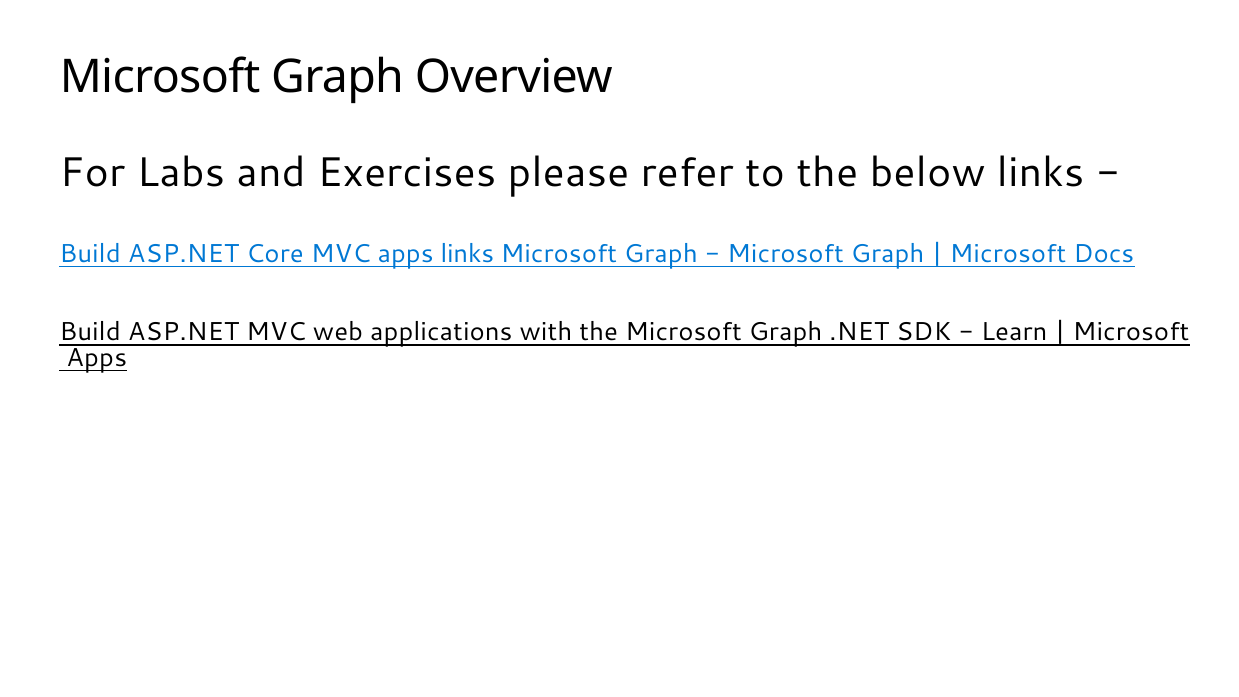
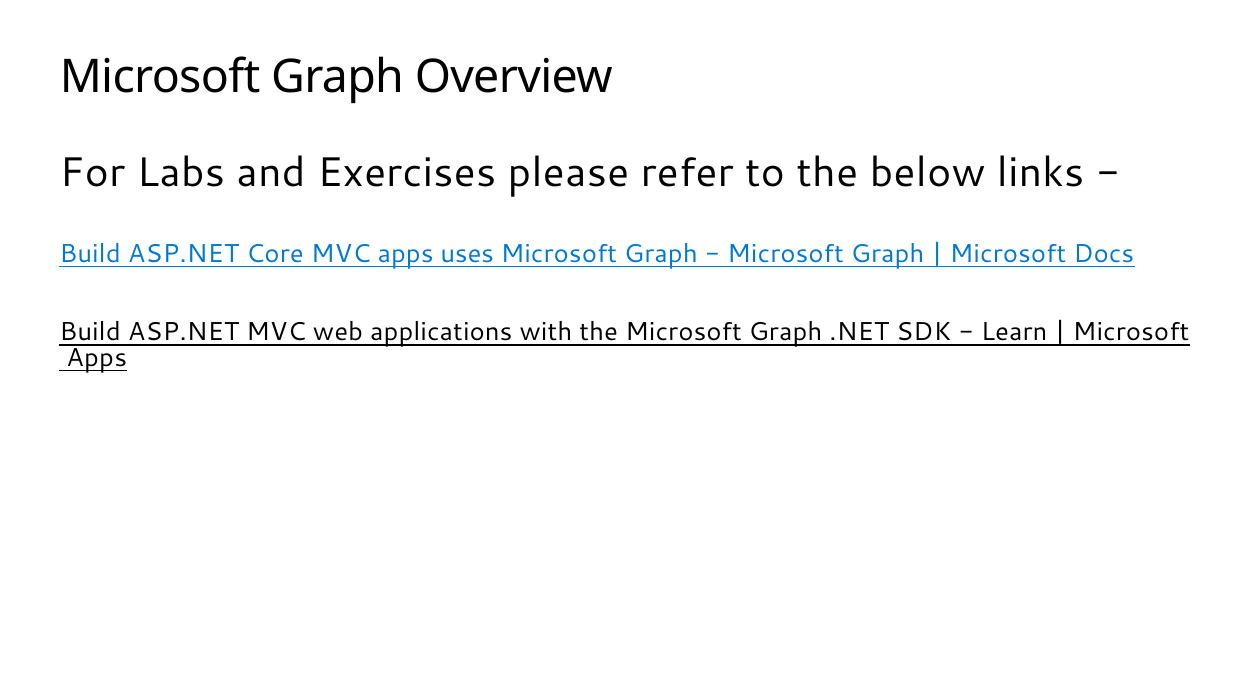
apps links: links -> uses
